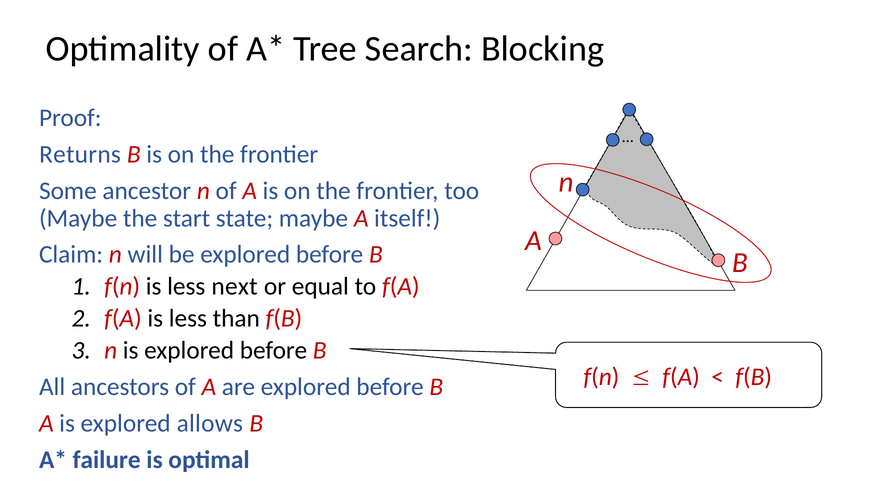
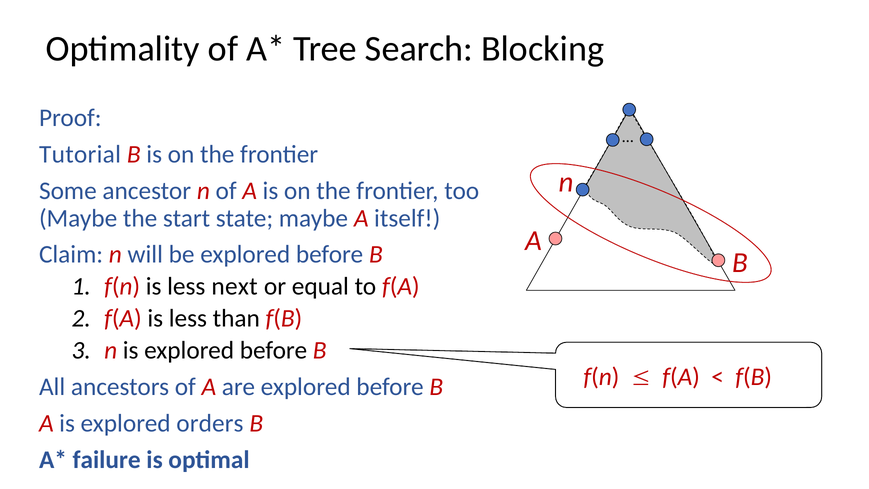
Returns: Returns -> Tutorial
allows: allows -> orders
